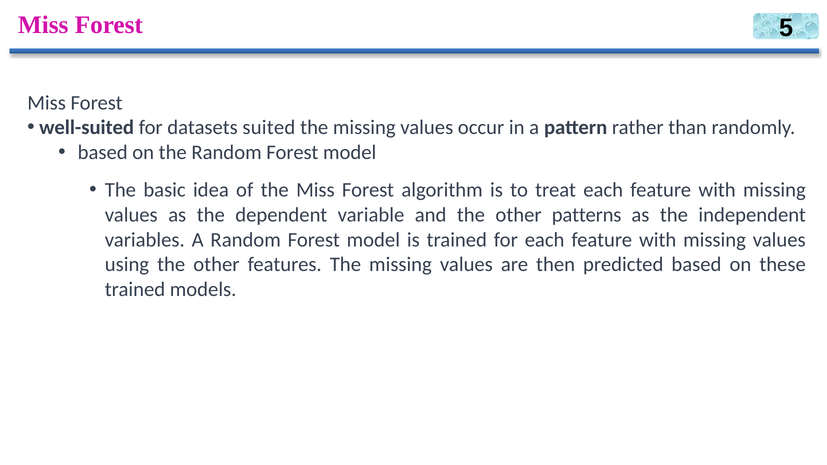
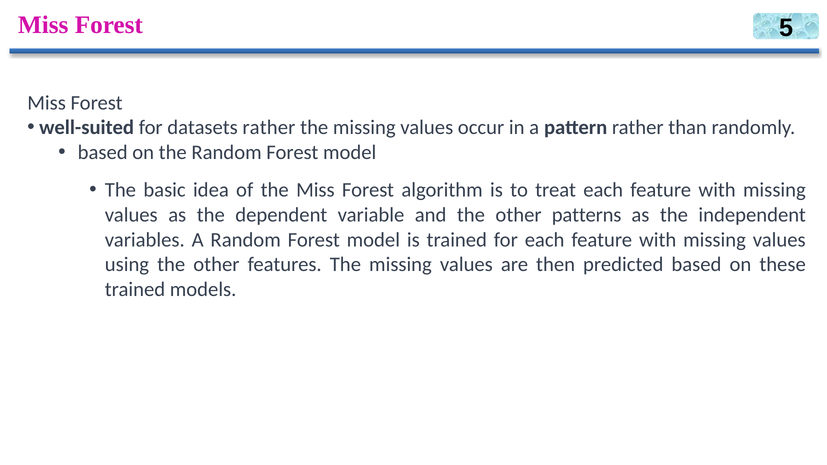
datasets suited: suited -> rather
